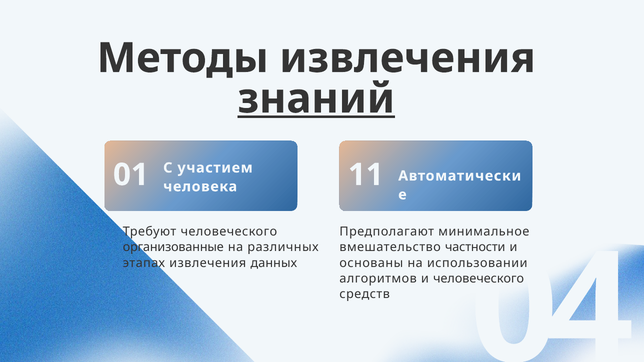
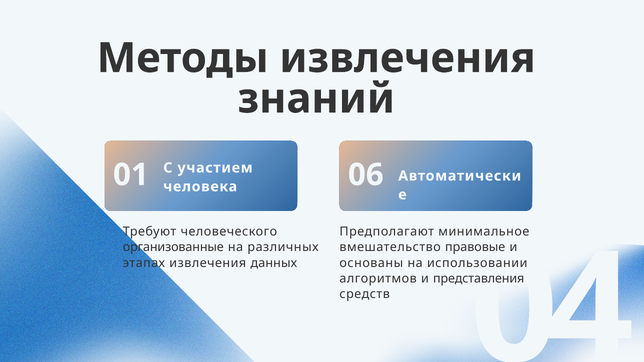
знаний underline: present -> none
11: 11 -> 06
частности: частности -> правовые
и человеческого: человеческого -> представления
